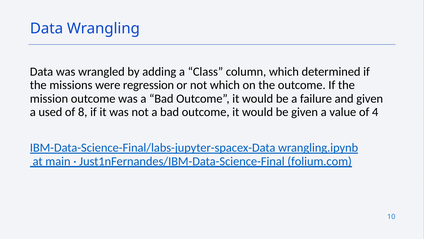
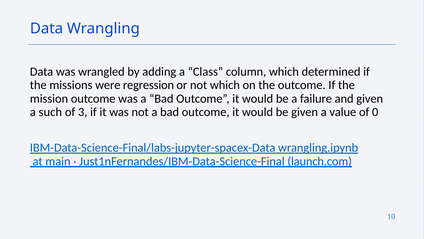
used: used -> such
8: 8 -> 3
4: 4 -> 0
folium.com: folium.com -> launch.com
